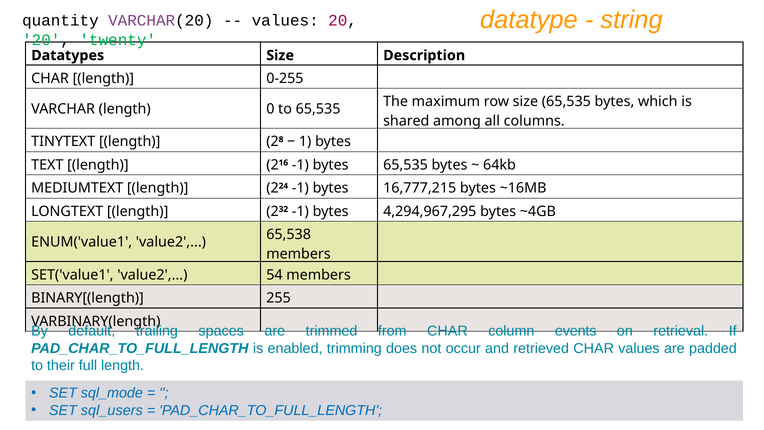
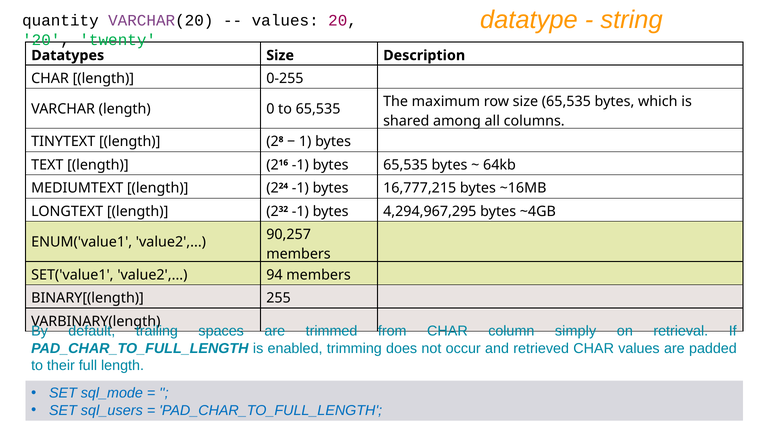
65,538: 65,538 -> 90,257
54: 54 -> 94
events: events -> simply
